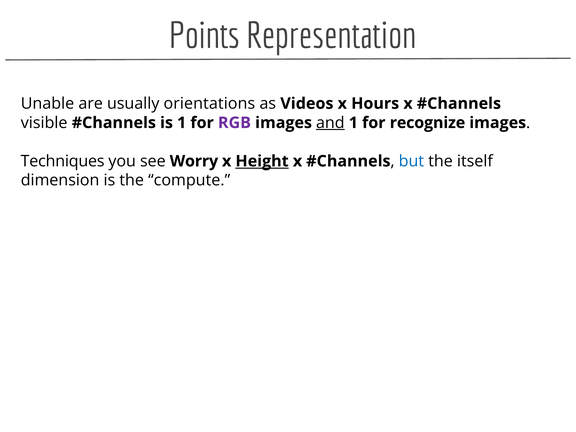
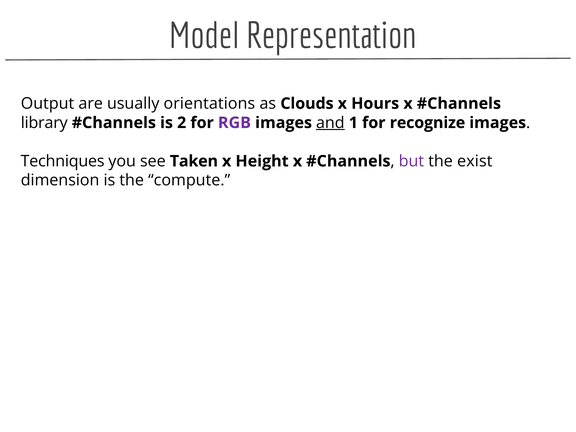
Points: Points -> Model
Unable: Unable -> Output
Videos: Videos -> Clouds
visible: visible -> library
is 1: 1 -> 2
Worry: Worry -> Taken
Height underline: present -> none
but colour: blue -> purple
itself: itself -> exist
